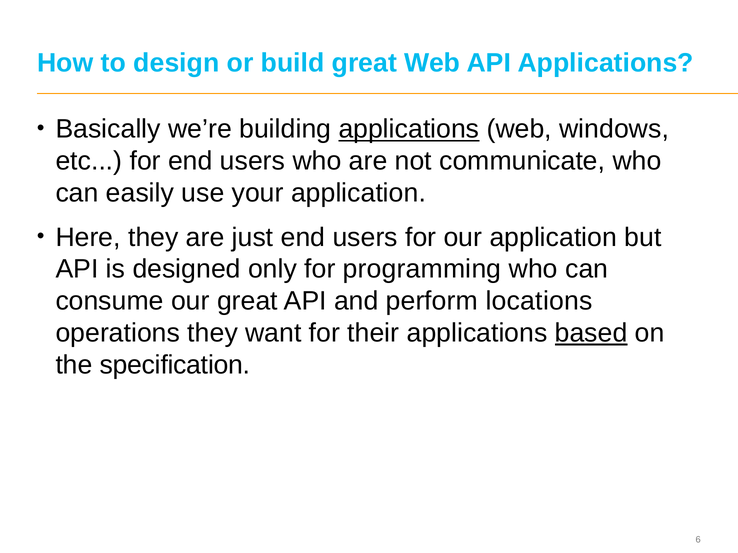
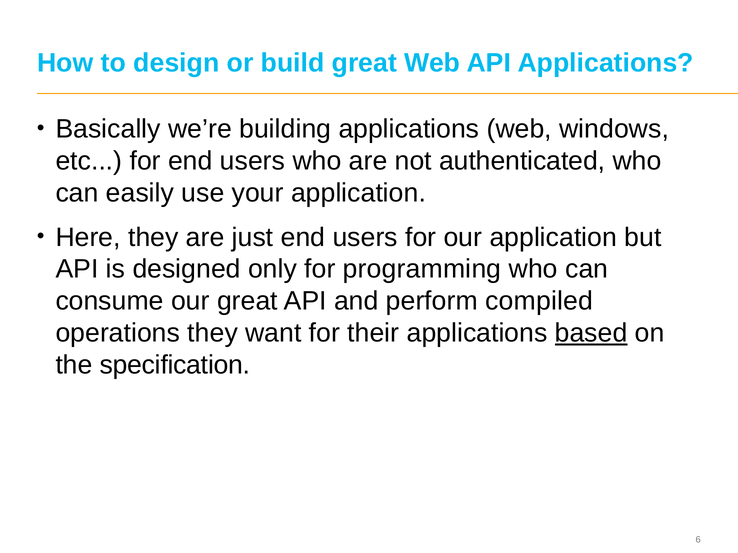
applications at (409, 129) underline: present -> none
communicate: communicate -> authenticated
locations: locations -> compiled
